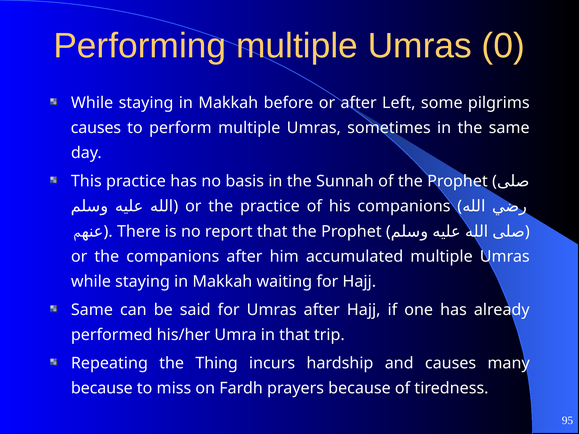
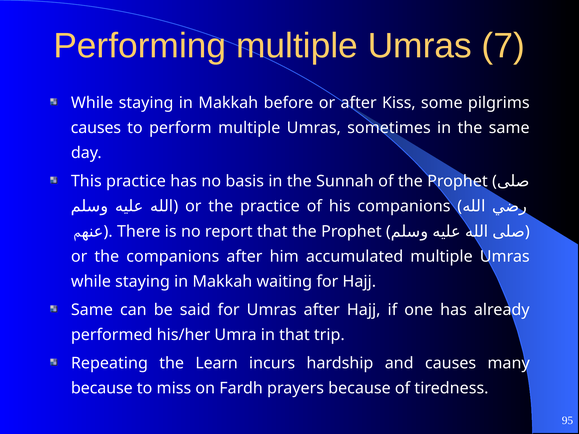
0: 0 -> 7
Left: Left -> Kiss
Thing: Thing -> Learn
